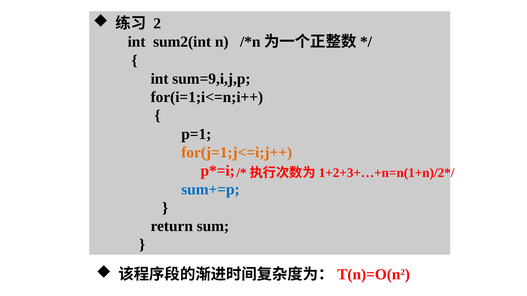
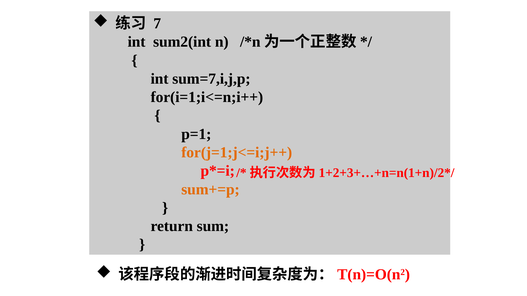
2: 2 -> 7
sum=9,i,j,p: sum=9,i,j,p -> sum=7,i,j,p
sum+=p colour: blue -> orange
